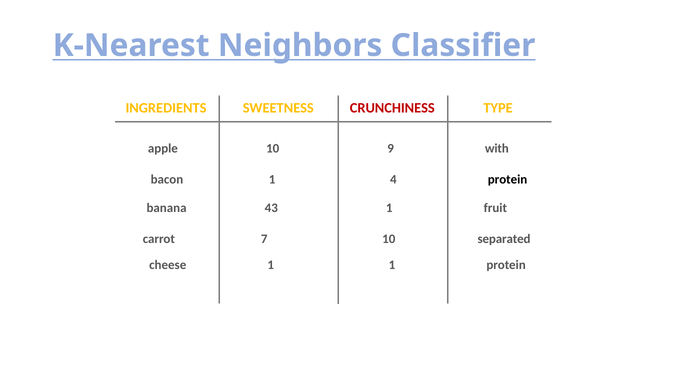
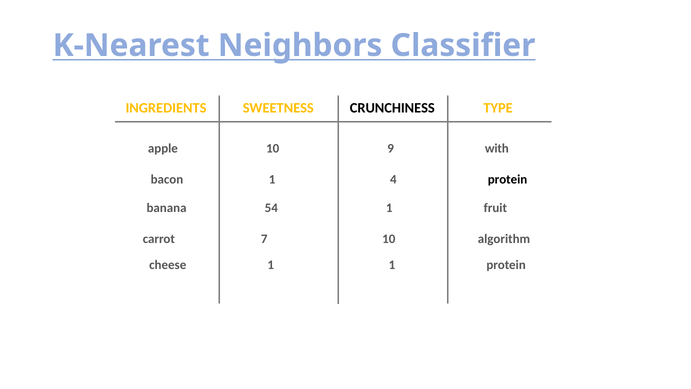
CRUNCHINESS colour: red -> black
43: 43 -> 54
separated: separated -> algorithm
